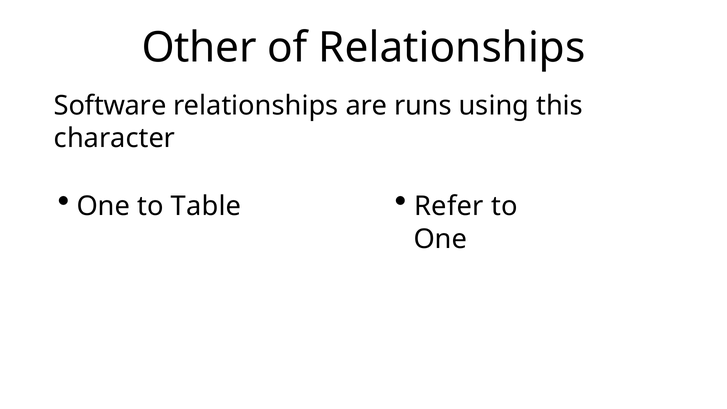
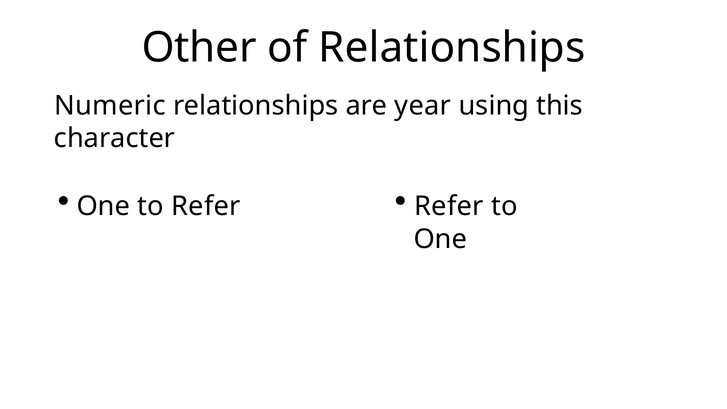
Software: Software -> Numeric
runs: runs -> year
to Table: Table -> Refer
